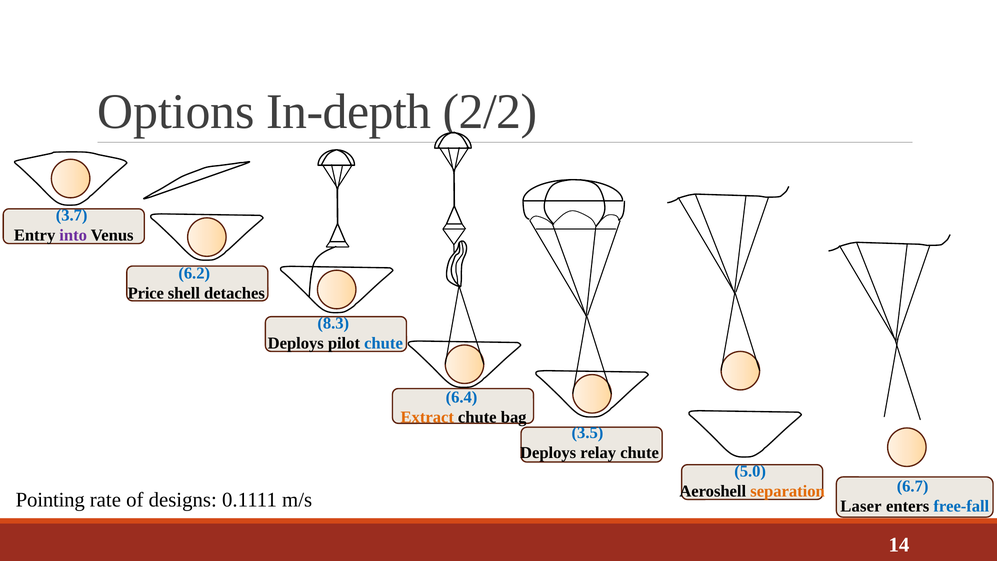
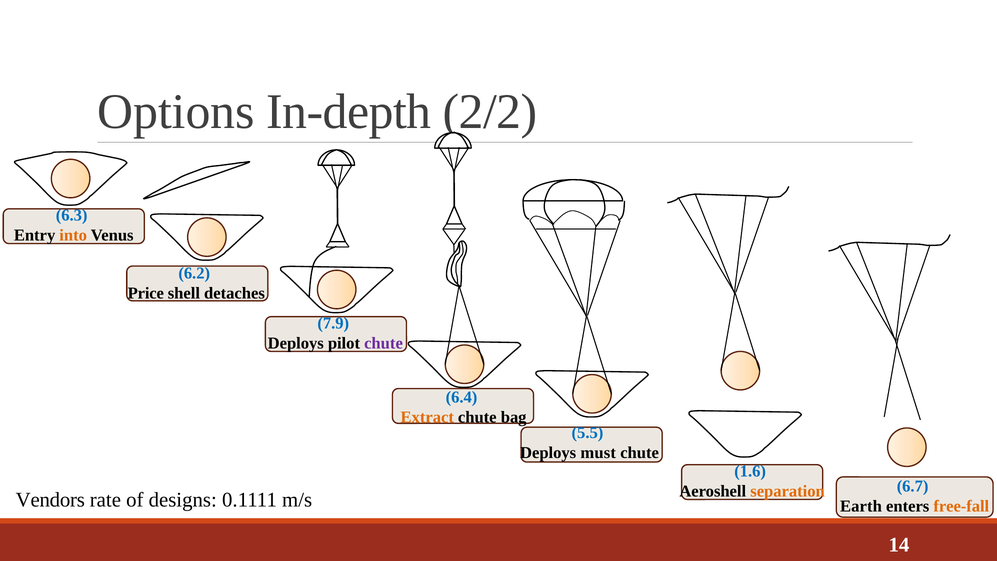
3.7: 3.7 -> 6.3
into colour: purple -> orange
8.3: 8.3 -> 7.9
chute at (383, 343) colour: blue -> purple
3.5: 3.5 -> 5.5
relay: relay -> must
5.0: 5.0 -> 1.6
Pointing: Pointing -> Vendors
Laser: Laser -> Earth
free-fall colour: blue -> orange
